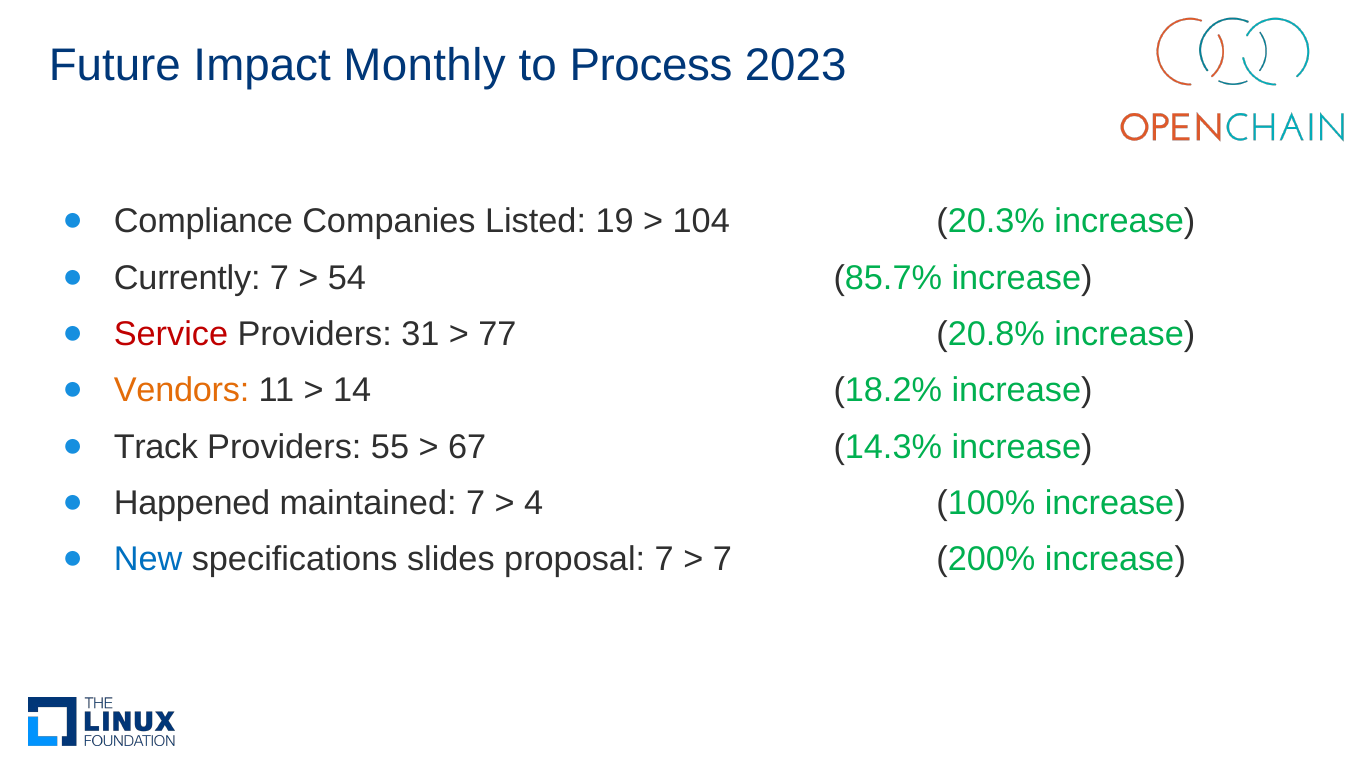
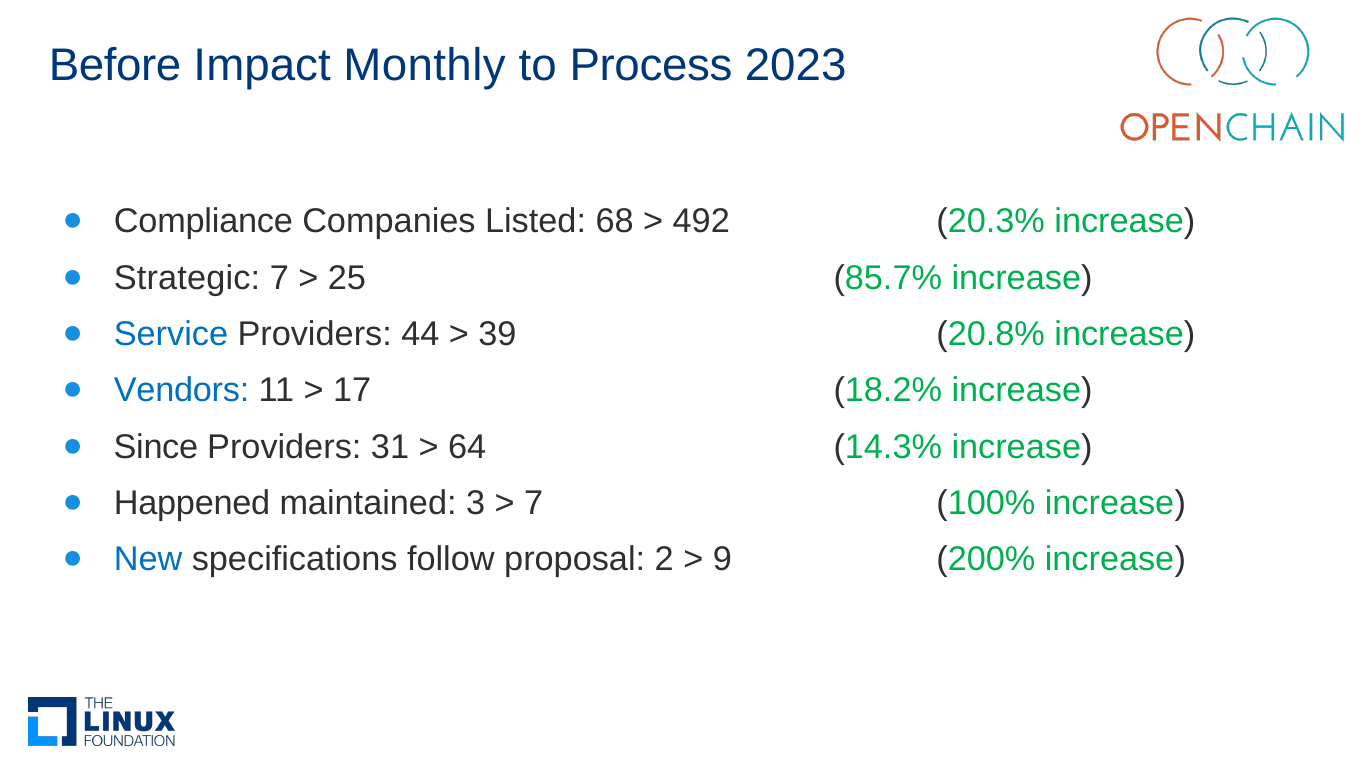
Future: Future -> Before
19: 19 -> 68
104: 104 -> 492
Currently: Currently -> Strategic
54: 54 -> 25
Service colour: red -> blue
31: 31 -> 44
77: 77 -> 39
Vendors colour: orange -> blue
14: 14 -> 17
Track: Track -> Since
55: 55 -> 31
67: 67 -> 64
maintained 7: 7 -> 3
4 at (534, 503): 4 -> 7
slides: slides -> follow
proposal 7: 7 -> 2
7 at (722, 560): 7 -> 9
